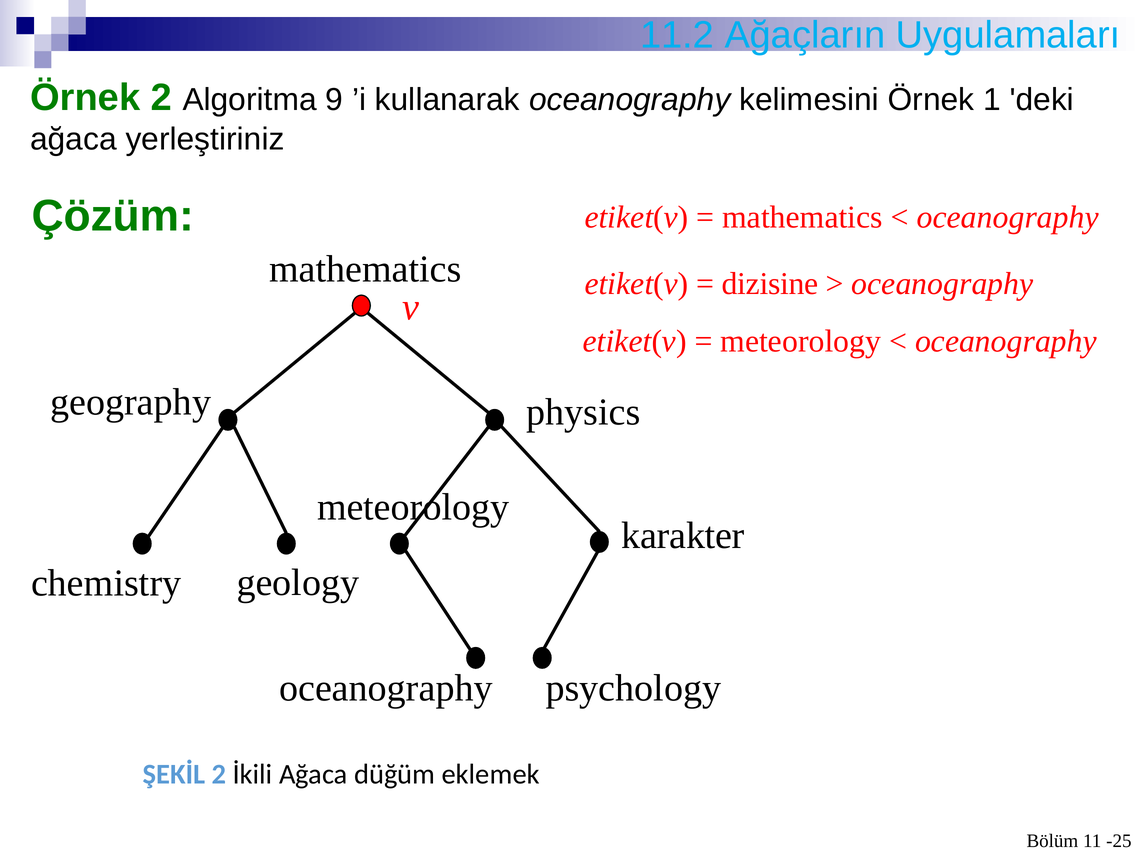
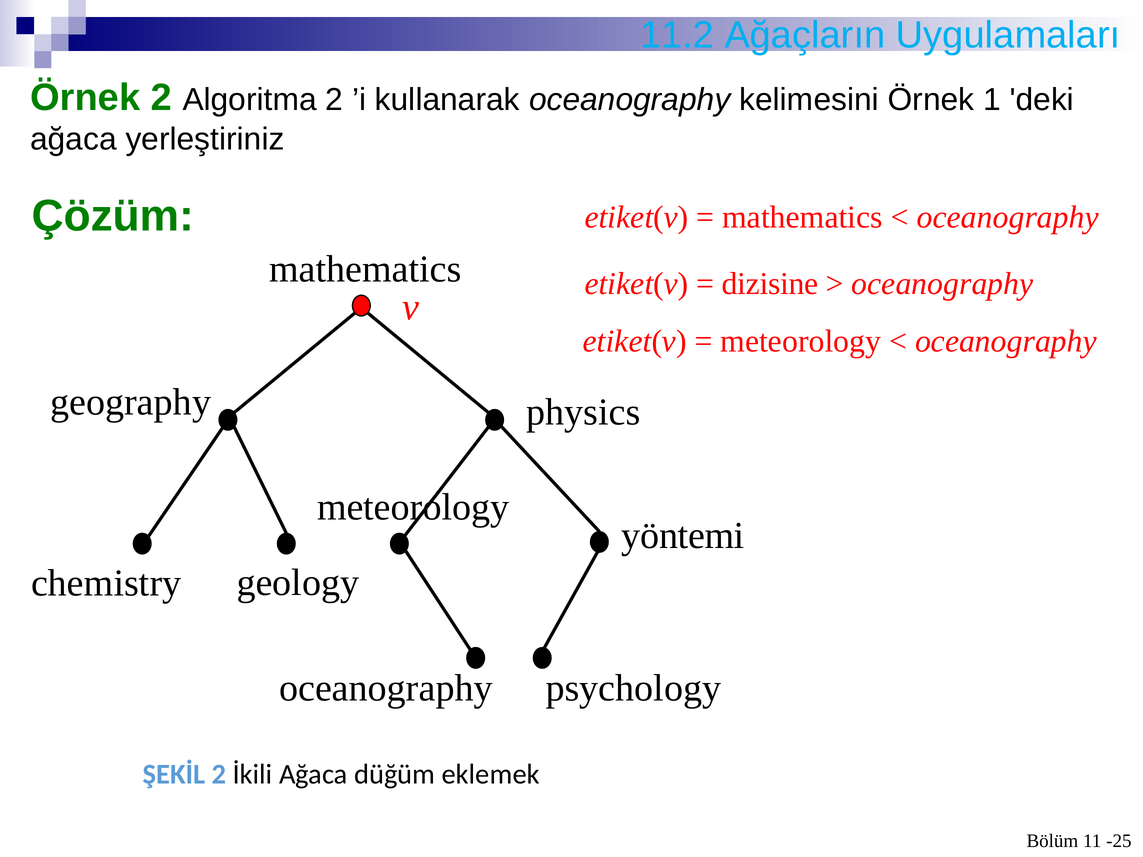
Algoritma 9: 9 -> 2
karakter: karakter -> yöntemi
